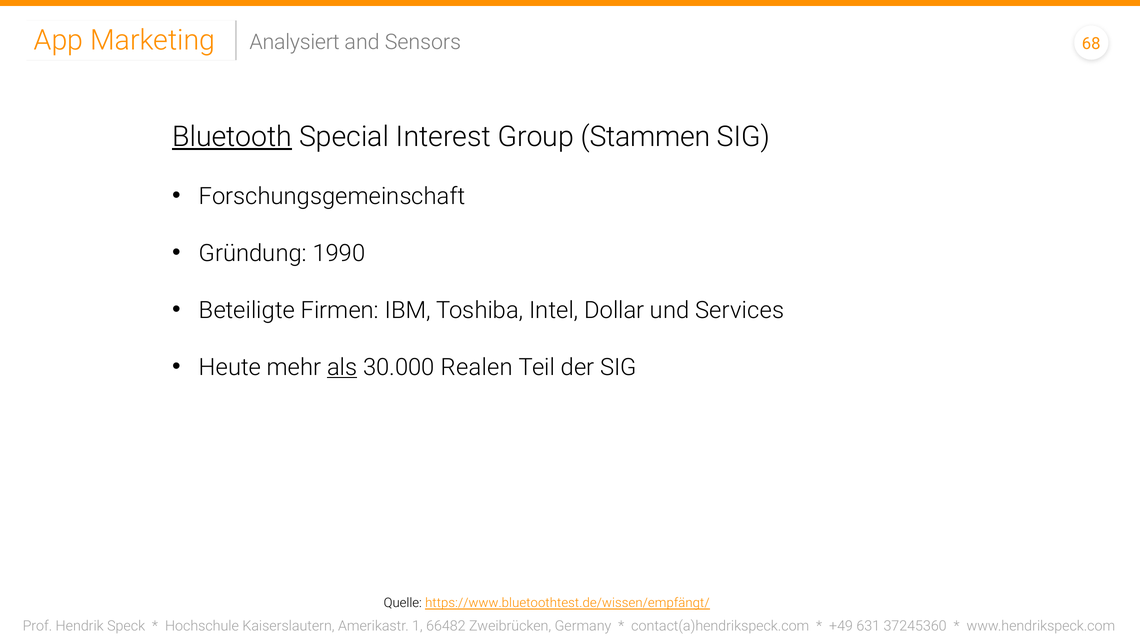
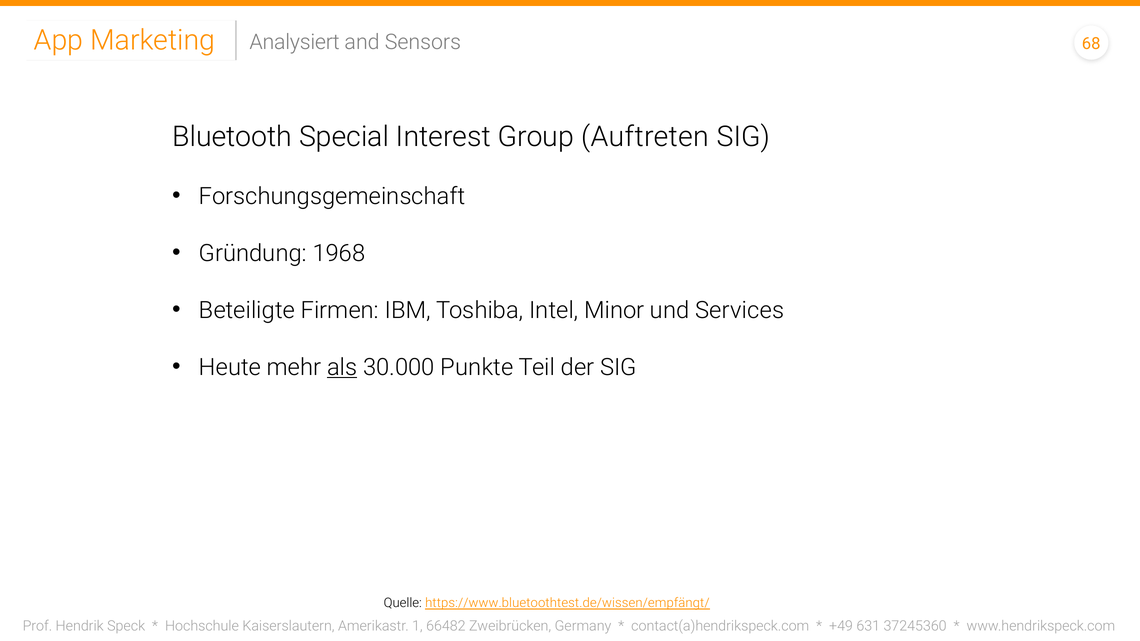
Bluetooth underline: present -> none
Stammen: Stammen -> Auftreten
1990: 1990 -> 1968
Dollar: Dollar -> Minor
Realen: Realen -> Punkte
